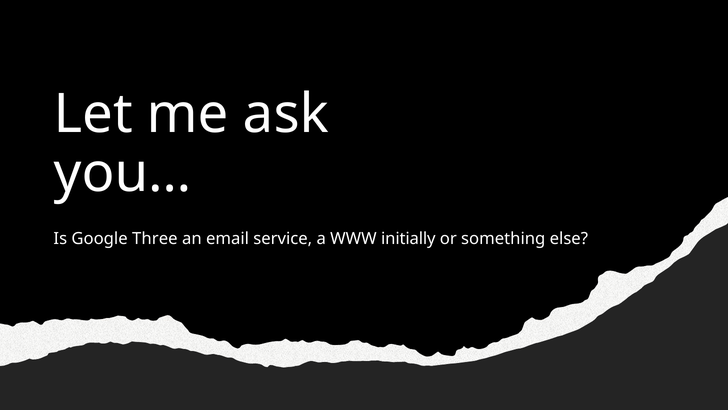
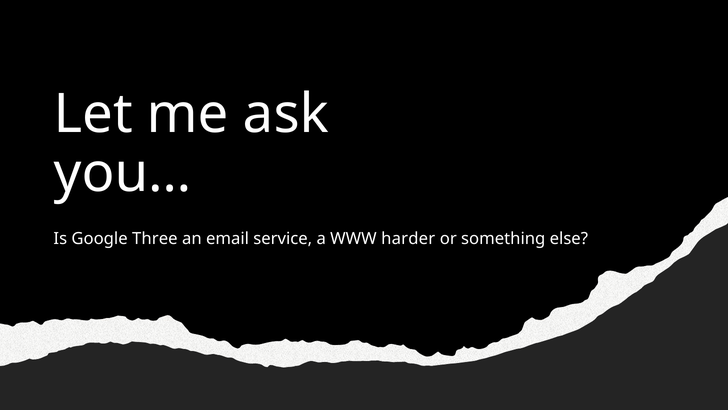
initially: initially -> harder
